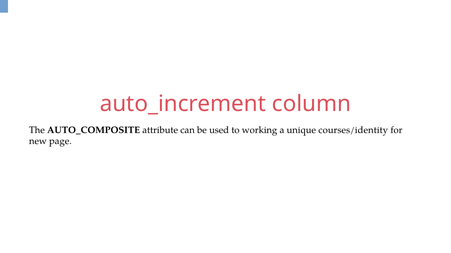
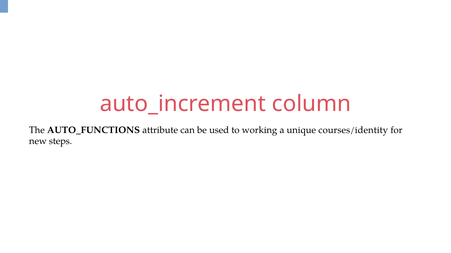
AUTO_COMPOSITE: AUTO_COMPOSITE -> AUTO_FUNCTIONS
page: page -> steps
